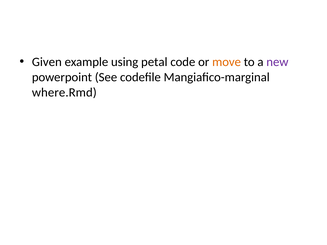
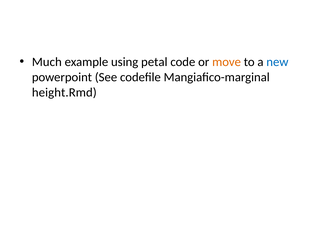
Given: Given -> Much
new colour: purple -> blue
where.Rmd: where.Rmd -> height.Rmd
